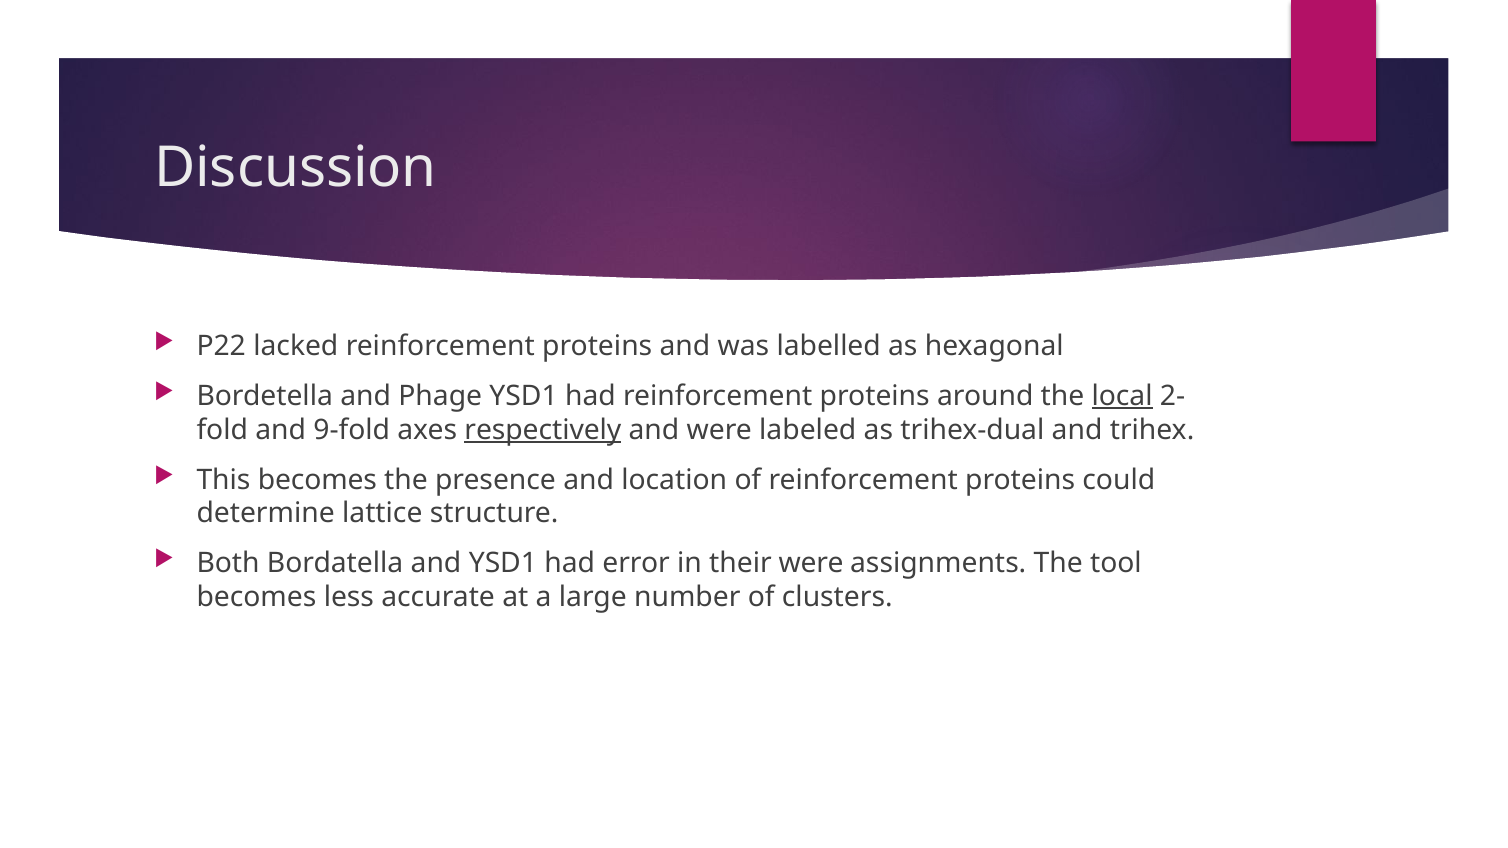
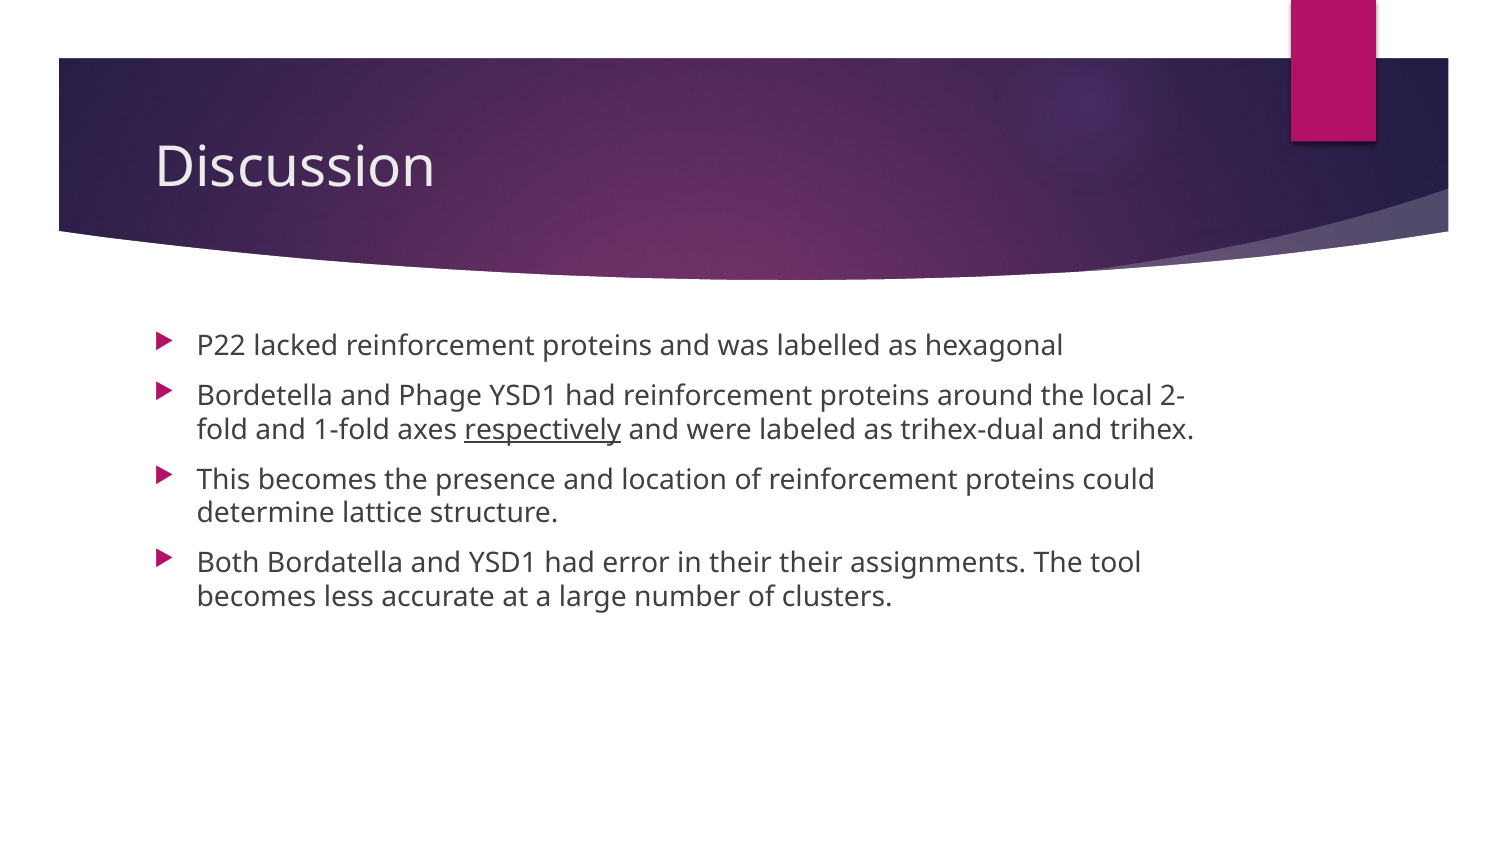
local underline: present -> none
9-fold: 9-fold -> 1-fold
their were: were -> their
